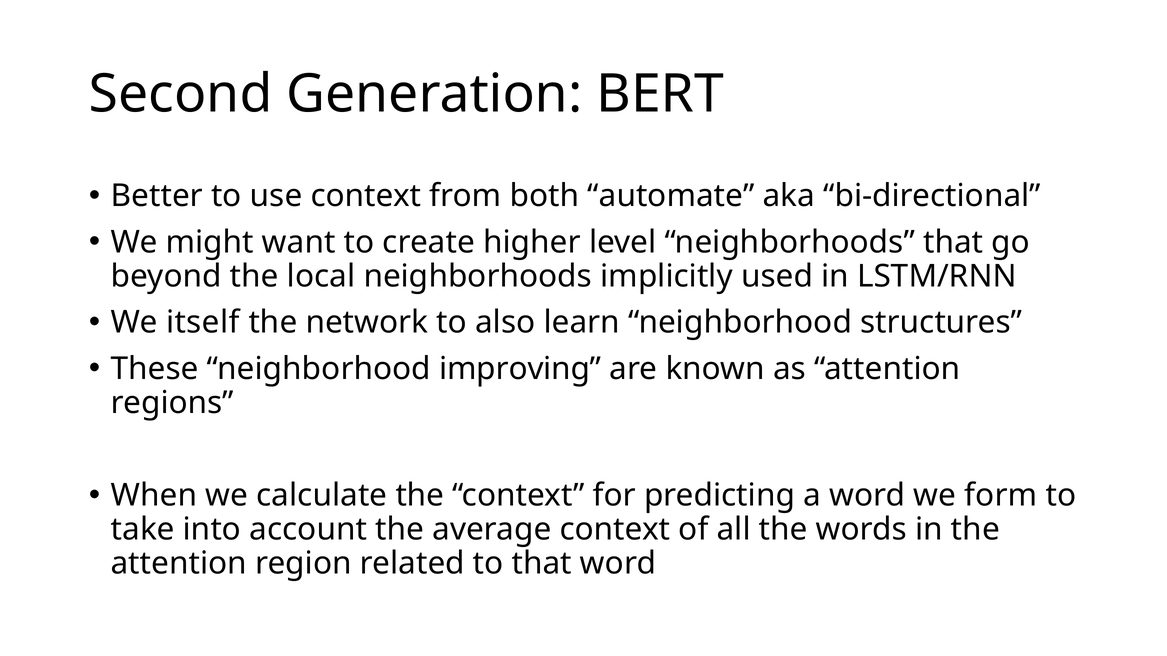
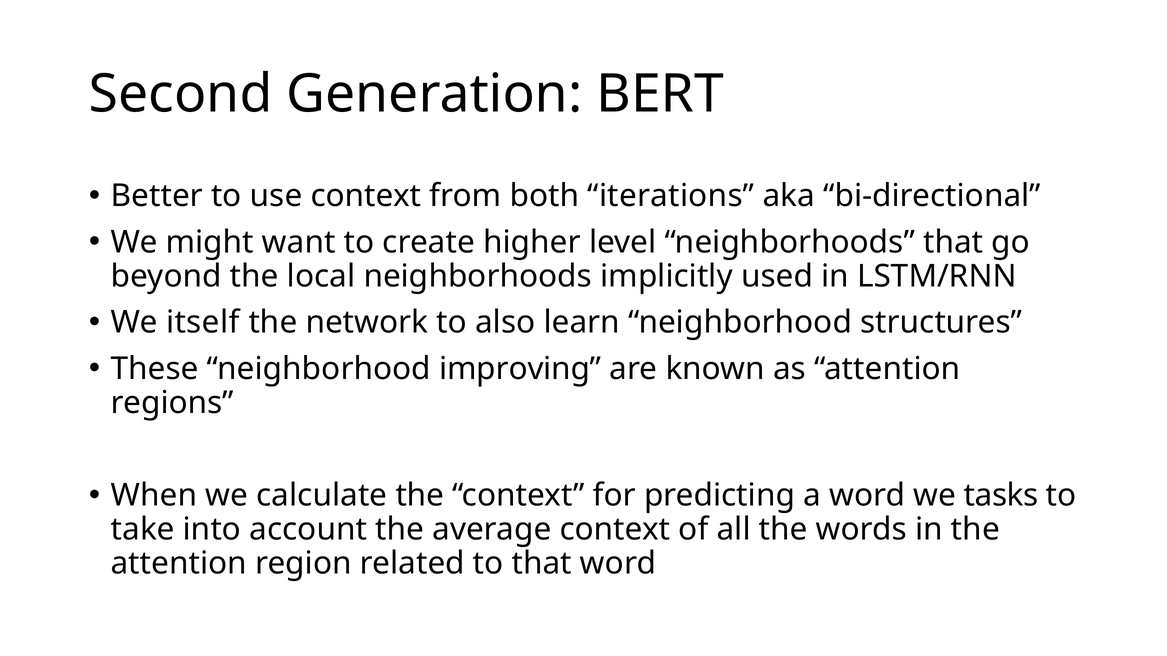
automate: automate -> iterations
form: form -> tasks
